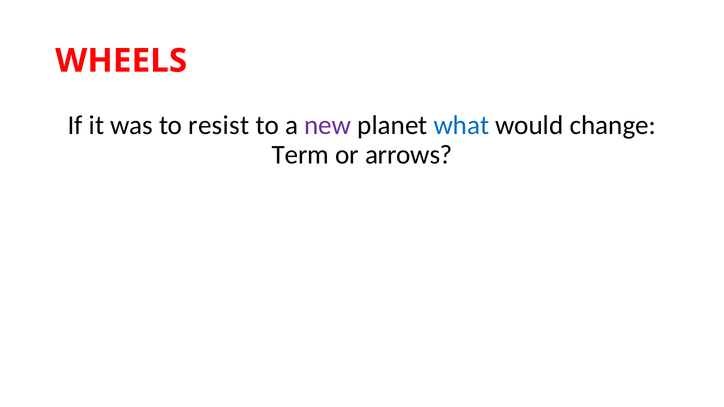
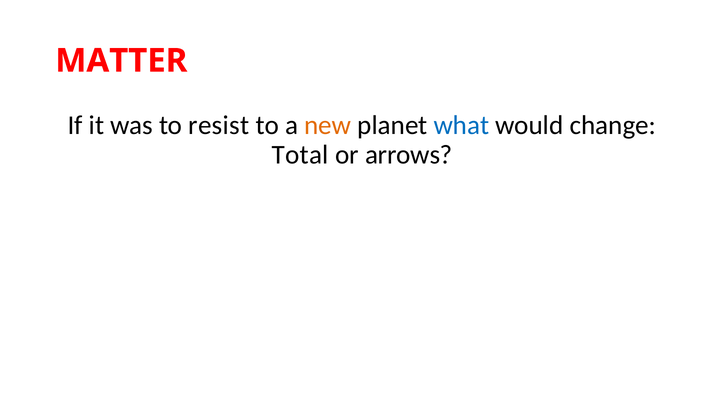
WHEELS: WHEELS -> MATTER
new colour: purple -> orange
Term: Term -> Total
